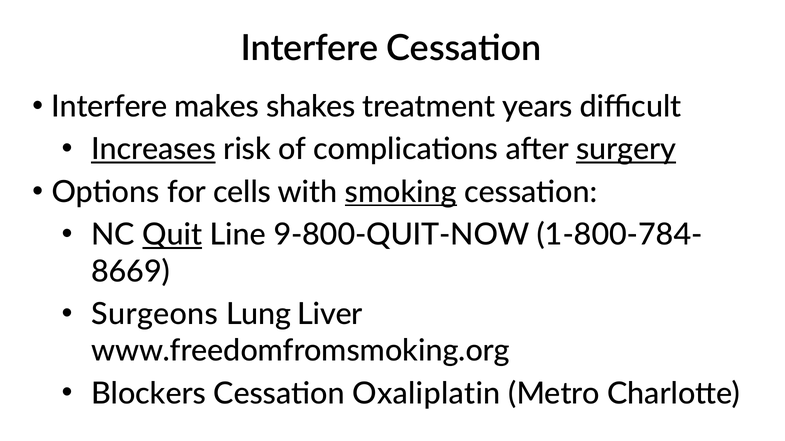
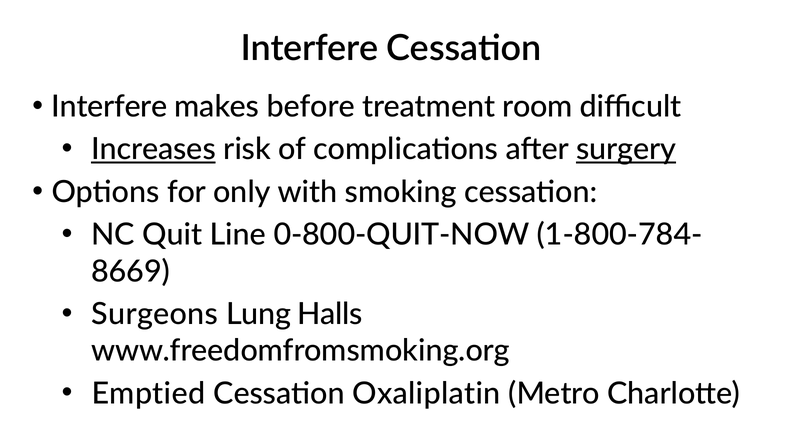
shakes: shakes -> before
years: years -> room
cells: cells -> only
smoking underline: present -> none
Quit underline: present -> none
9-800-QUIT-NOW: 9-800-QUIT-NOW -> 0-800-QUIT-NOW
Liver: Liver -> Halls
Blockers: Blockers -> Emptied
